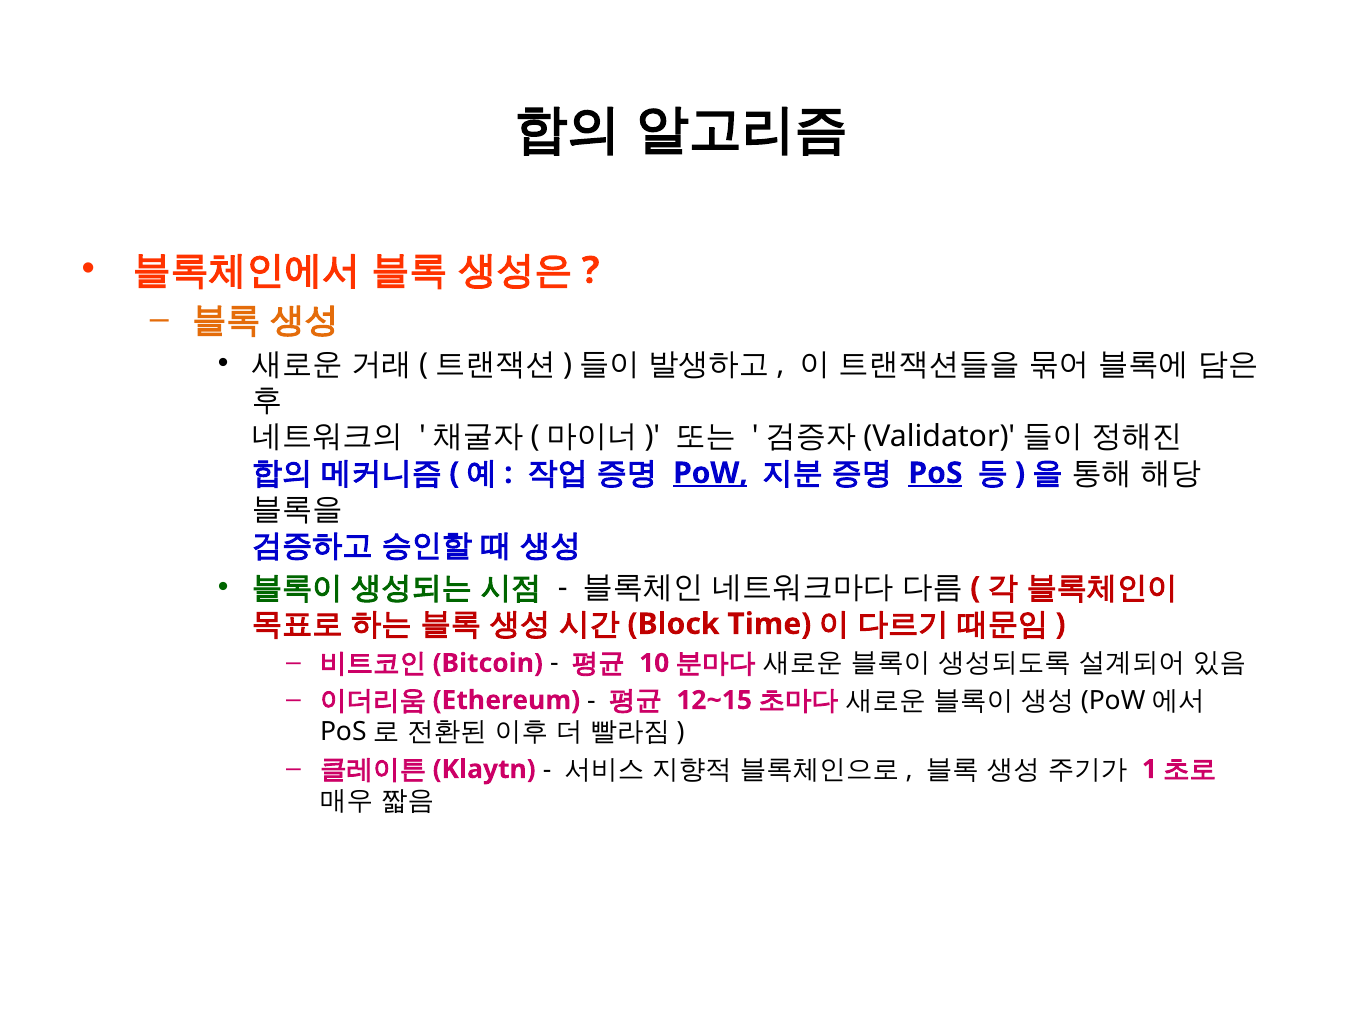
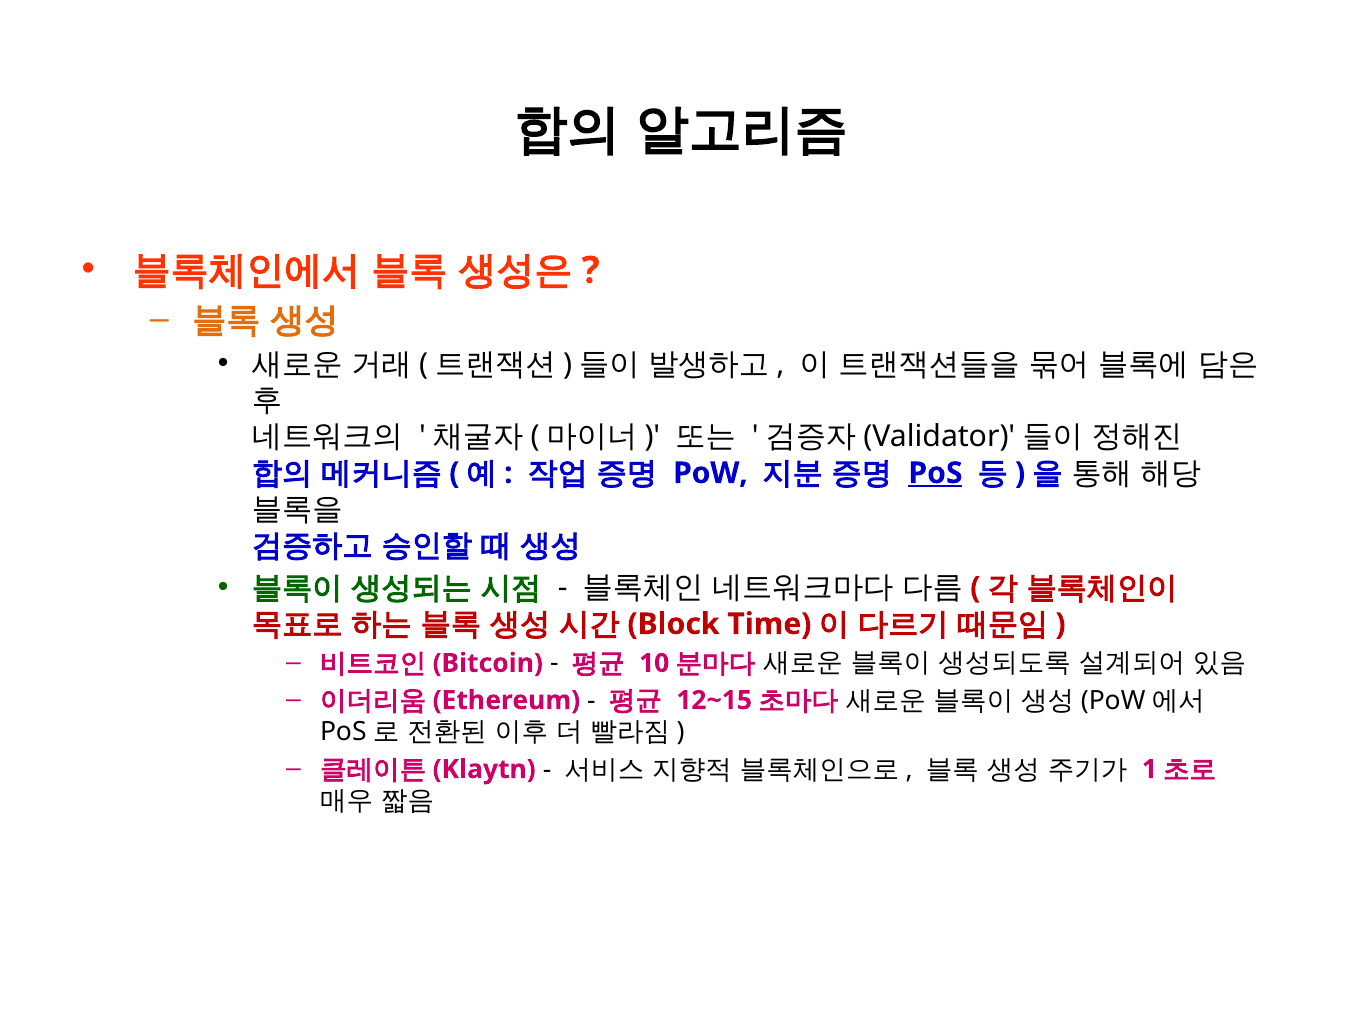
PoW underline: present -> none
